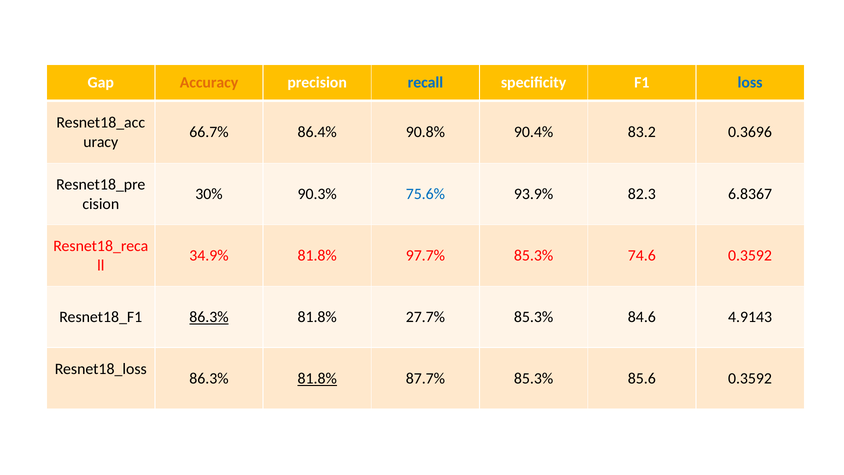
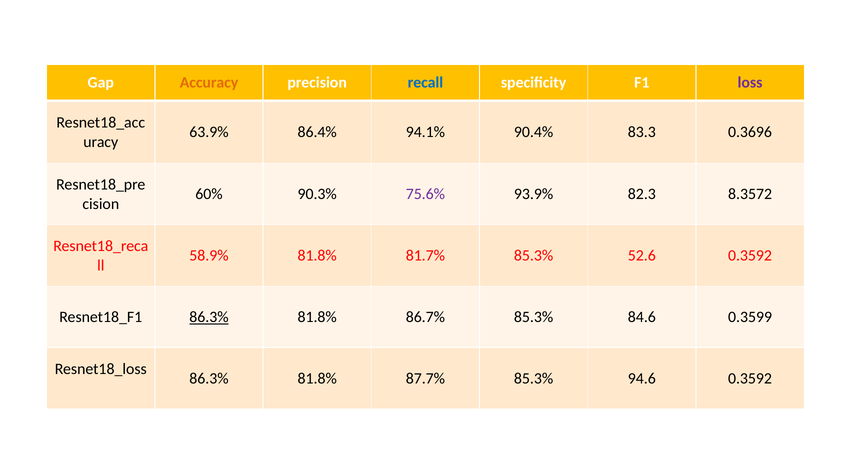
loss colour: blue -> purple
66.7%: 66.7% -> 63.9%
90.8%: 90.8% -> 94.1%
83.2: 83.2 -> 83.3
30%: 30% -> 60%
75.6% colour: blue -> purple
6.8367: 6.8367 -> 8.3572
34.9%: 34.9% -> 58.9%
97.7%: 97.7% -> 81.7%
74.6: 74.6 -> 52.6
27.7%: 27.7% -> 86.7%
4.9143: 4.9143 -> 0.3599
81.8% at (317, 378) underline: present -> none
85.6: 85.6 -> 94.6
